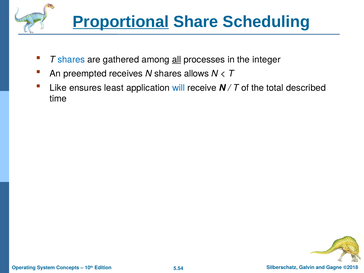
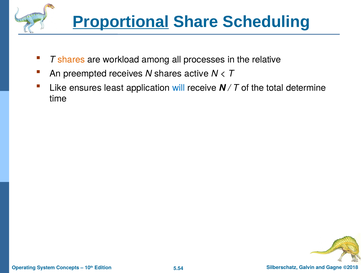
shares at (71, 60) colour: blue -> orange
gathered: gathered -> workload
all underline: present -> none
integer: integer -> relative
allows: allows -> active
described: described -> determine
